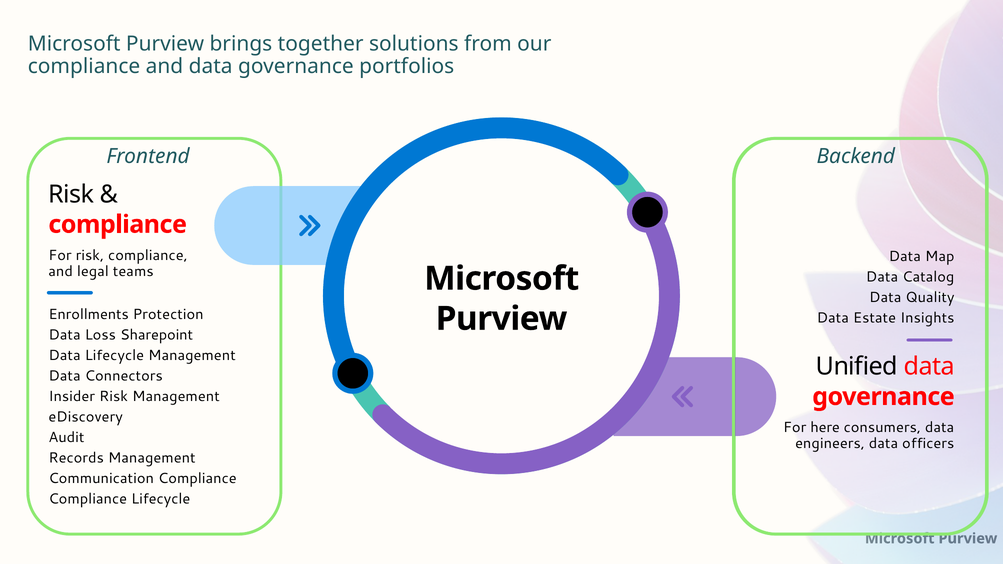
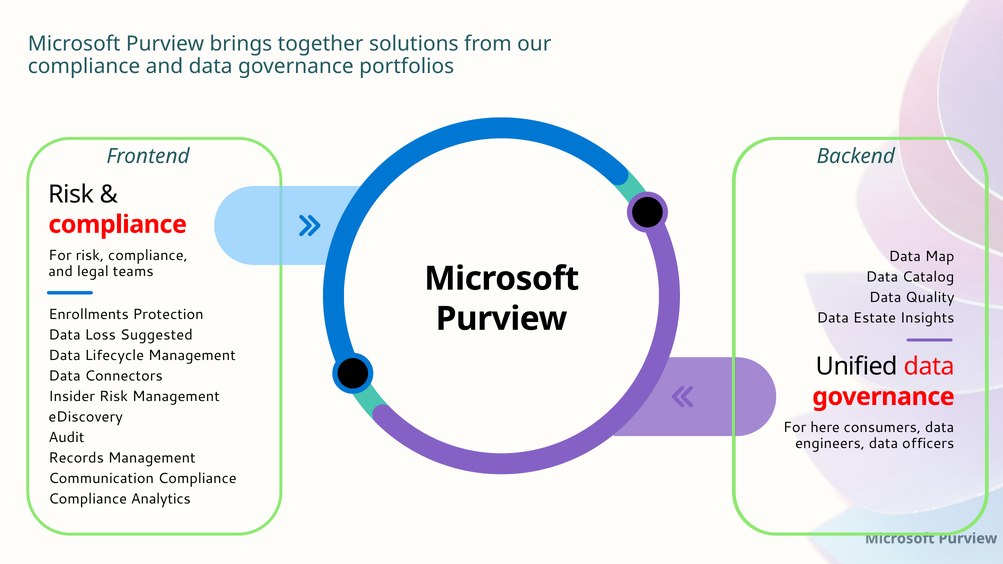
Sharepoint: Sharepoint -> Suggested
Compliance Lifecycle: Lifecycle -> Analytics
